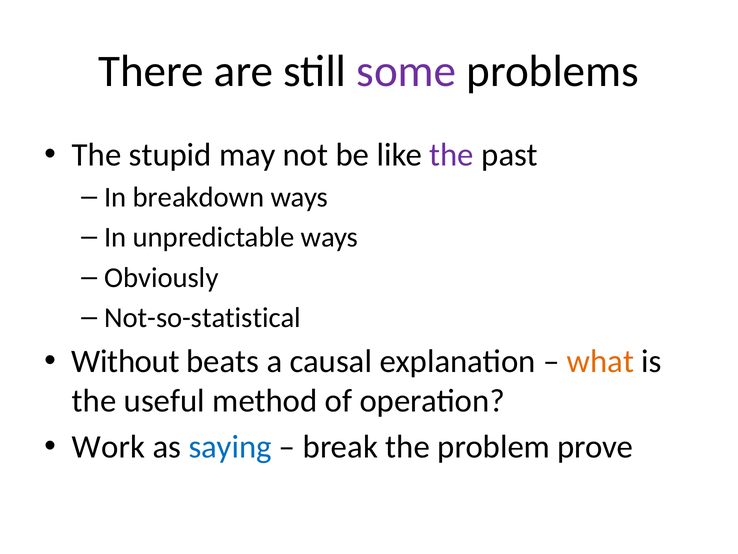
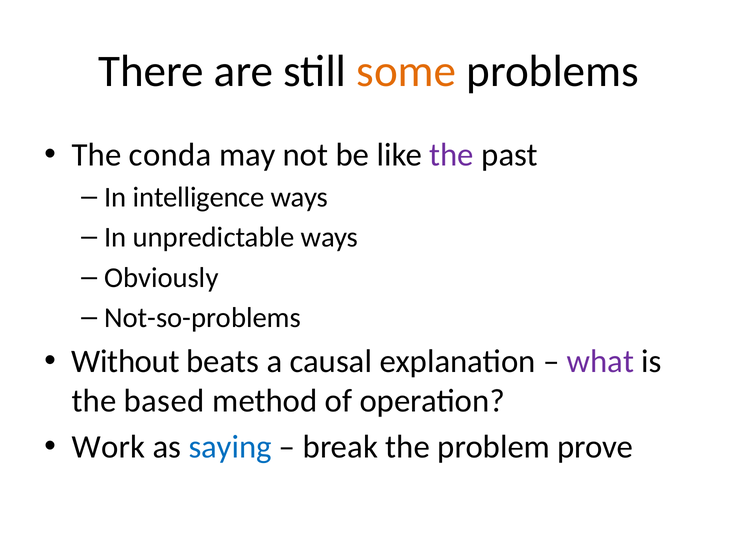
some colour: purple -> orange
stupid: stupid -> conda
breakdown: breakdown -> intelligence
Not-so-statistical: Not-so-statistical -> Not-so-problems
what colour: orange -> purple
useful: useful -> based
